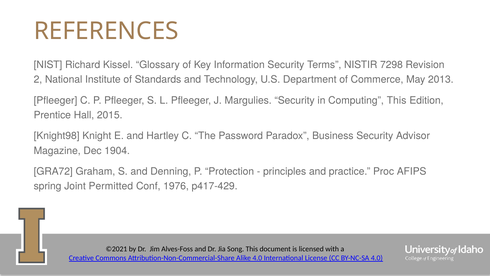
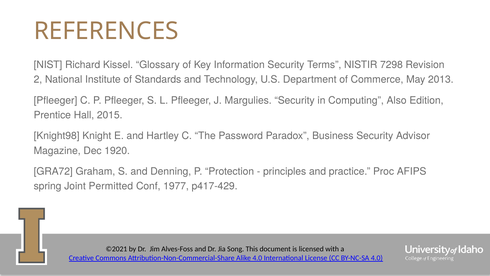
Computing This: This -> Also
1904: 1904 -> 1920
1976: 1976 -> 1977
